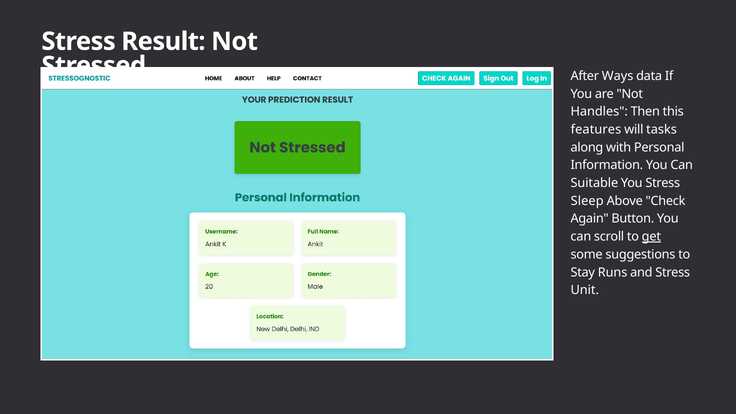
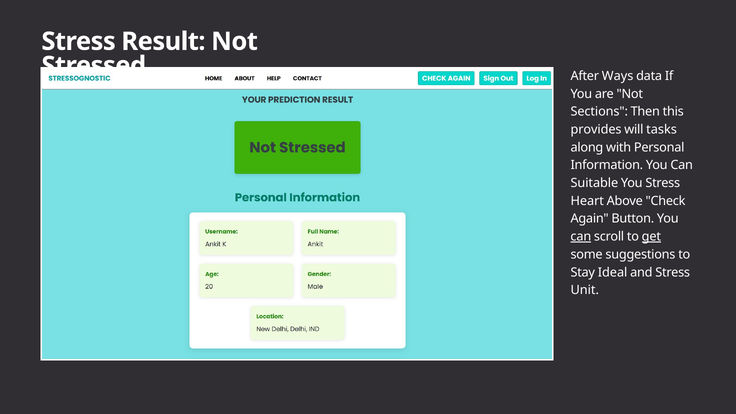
Handles: Handles -> Sections
features: features -> provides
Sleep: Sleep -> Heart
can at (581, 237) underline: none -> present
Runs: Runs -> Ideal
